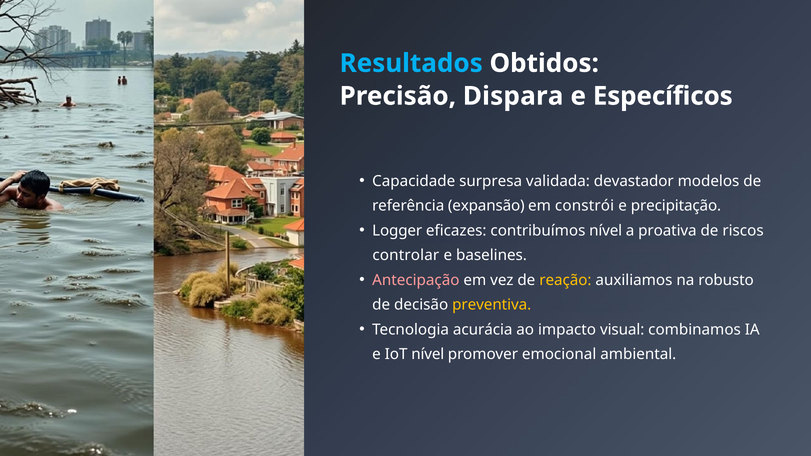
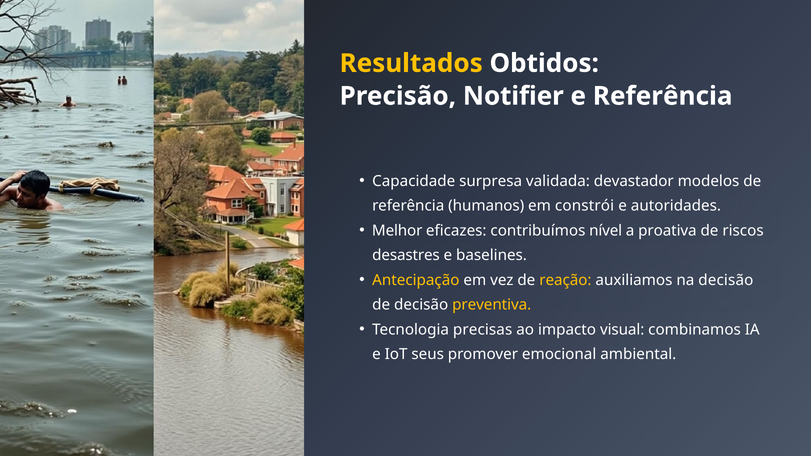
Resultados colour: light blue -> yellow
Dispara: Dispara -> Notifier
e Específicos: Específicos -> Referência
expansão: expansão -> humanos
precipitação: precipitação -> autoridades
Logger: Logger -> Melhor
controlar: controlar -> desastres
Antecipação colour: pink -> yellow
na robusto: robusto -> decisão
acurácia: acurácia -> precisas
IoT nível: nível -> seus
